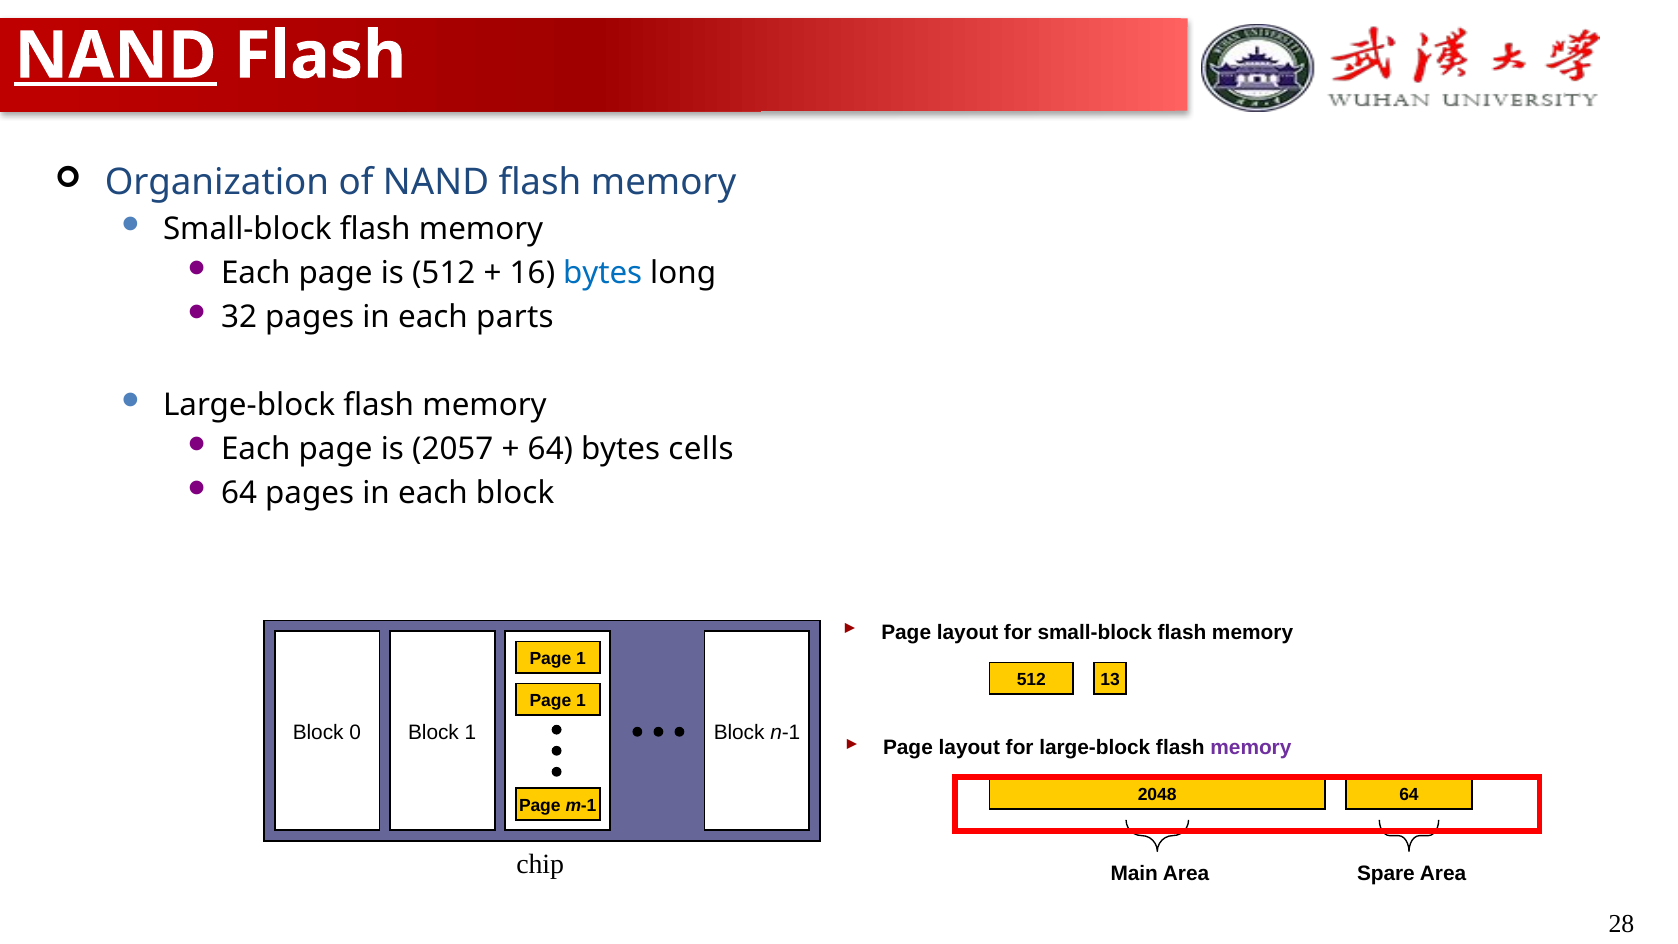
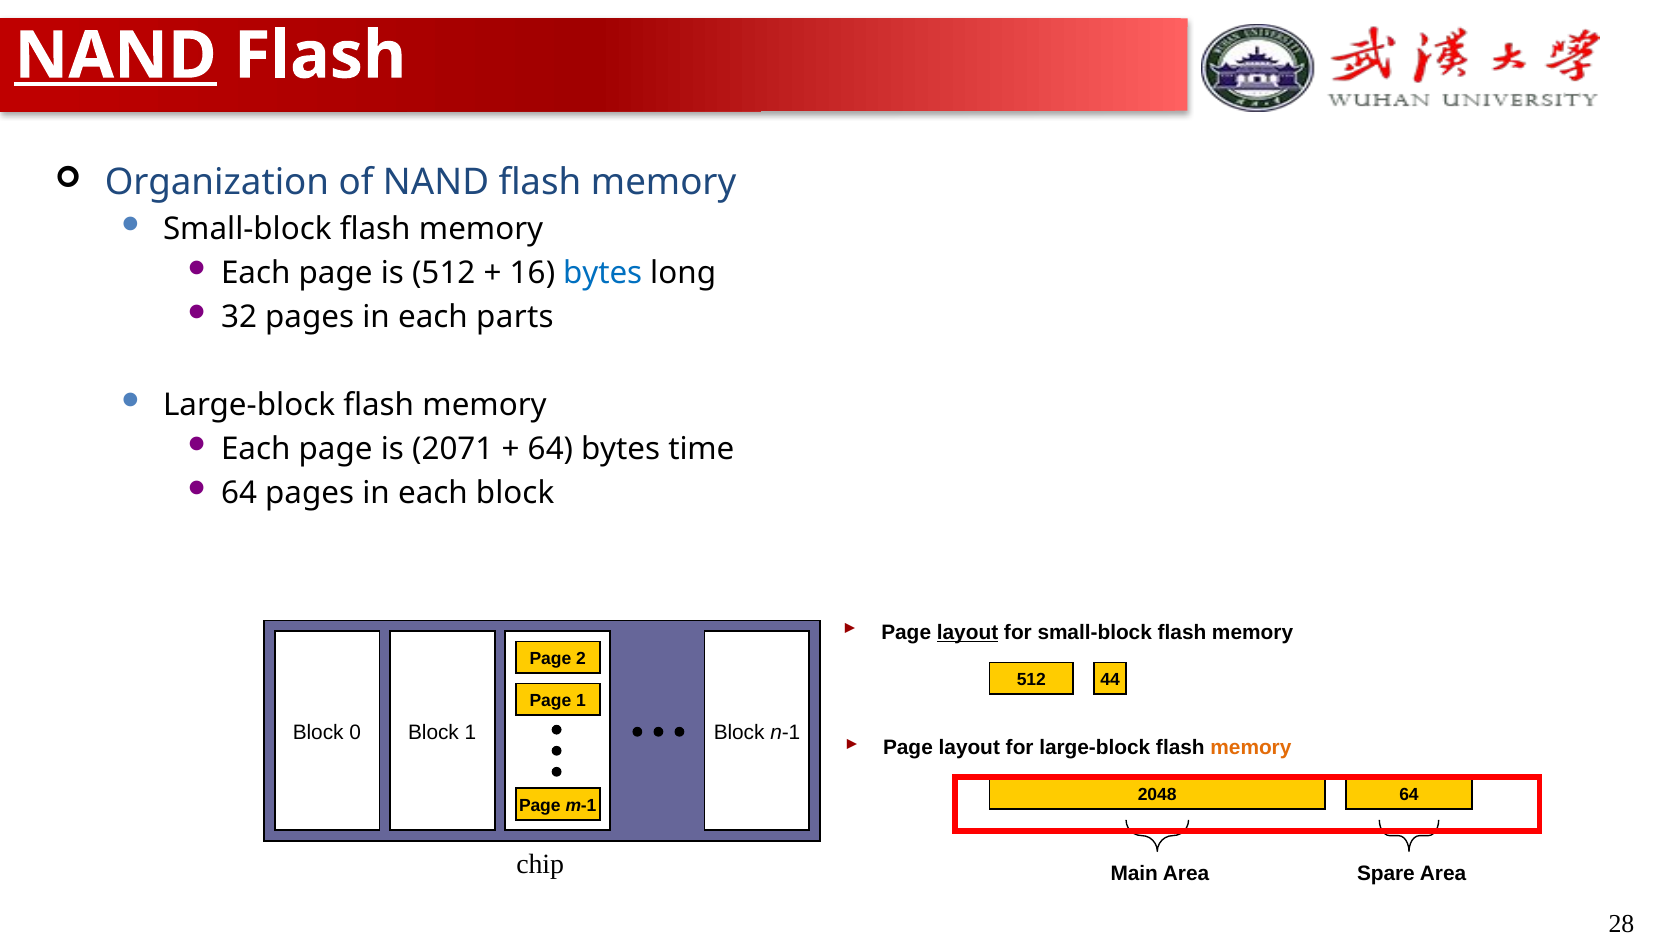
2057: 2057 -> 2071
cells: cells -> time
layout at (968, 632) underline: none -> present
1 at (581, 658): 1 -> 2
13: 13 -> 44
memory at (1251, 748) colour: purple -> orange
